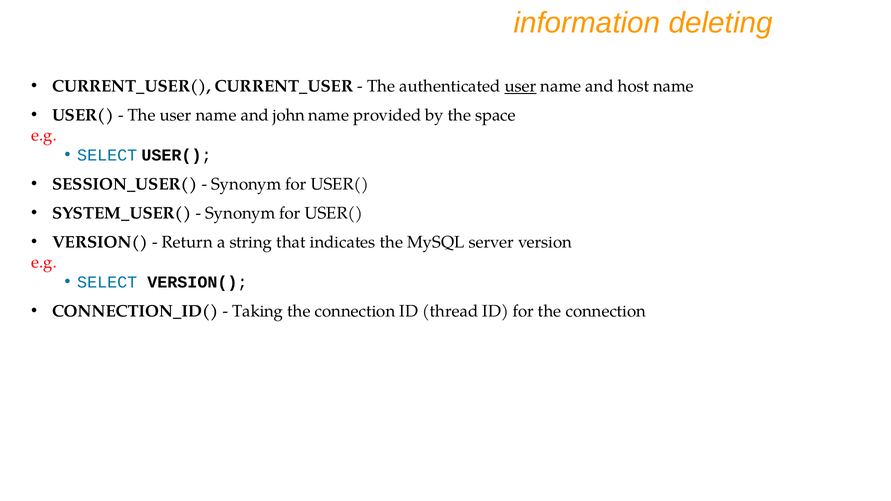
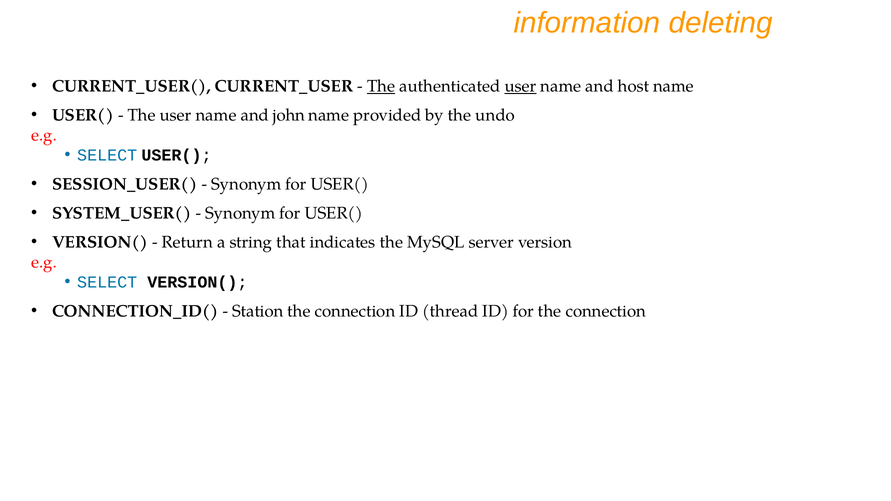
The at (381, 86) underline: none -> present
space: space -> undo
Taking: Taking -> Station
